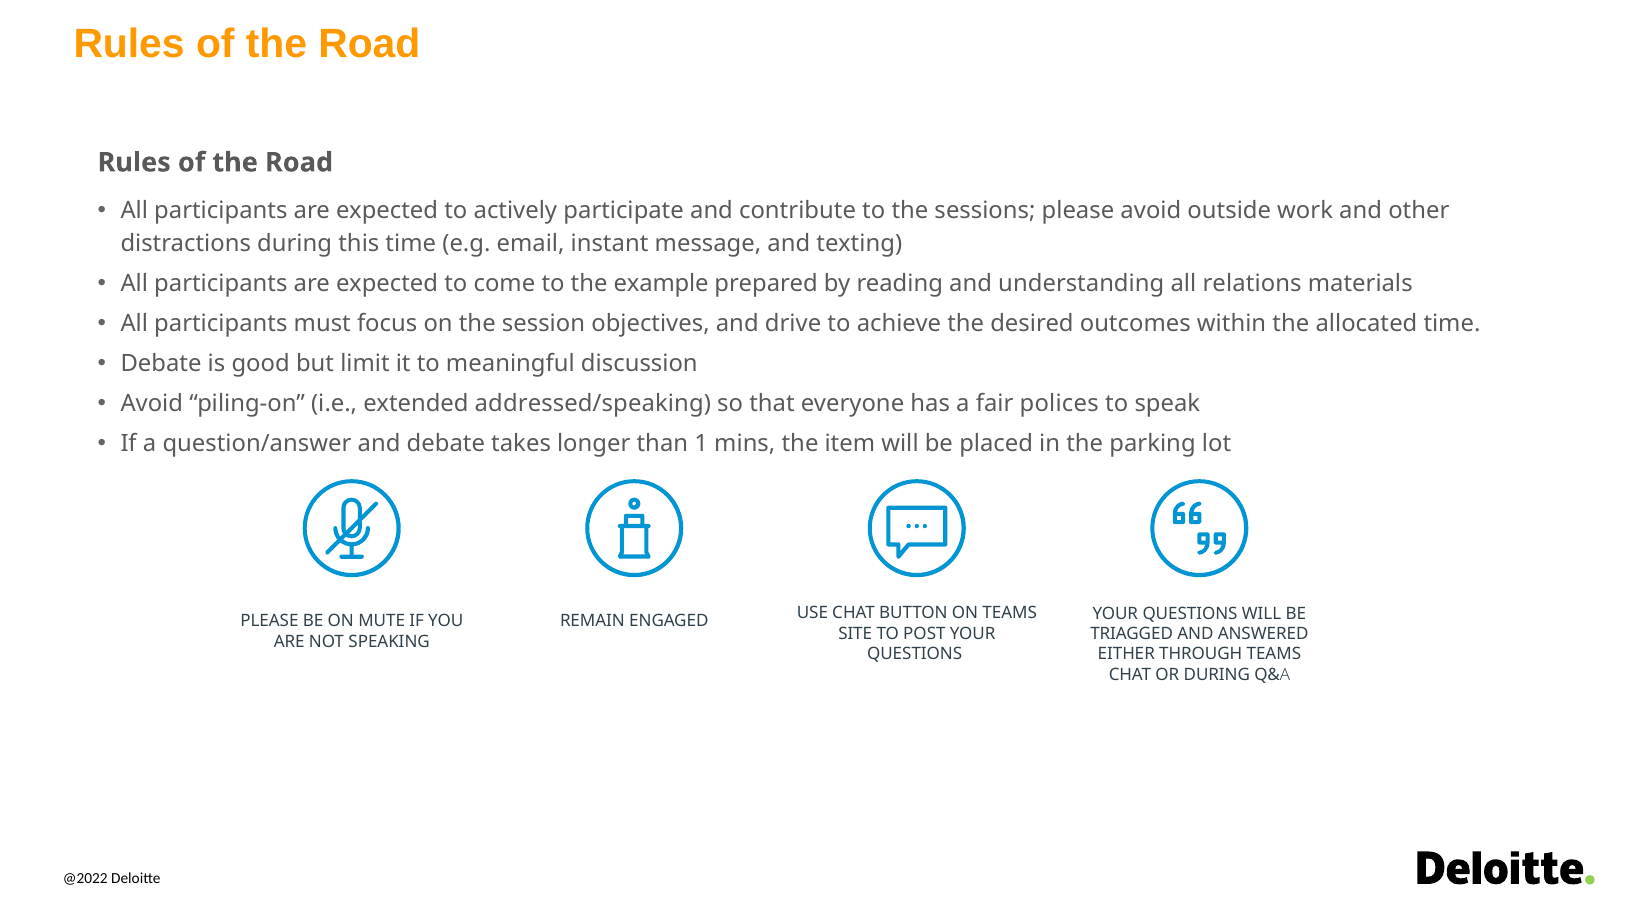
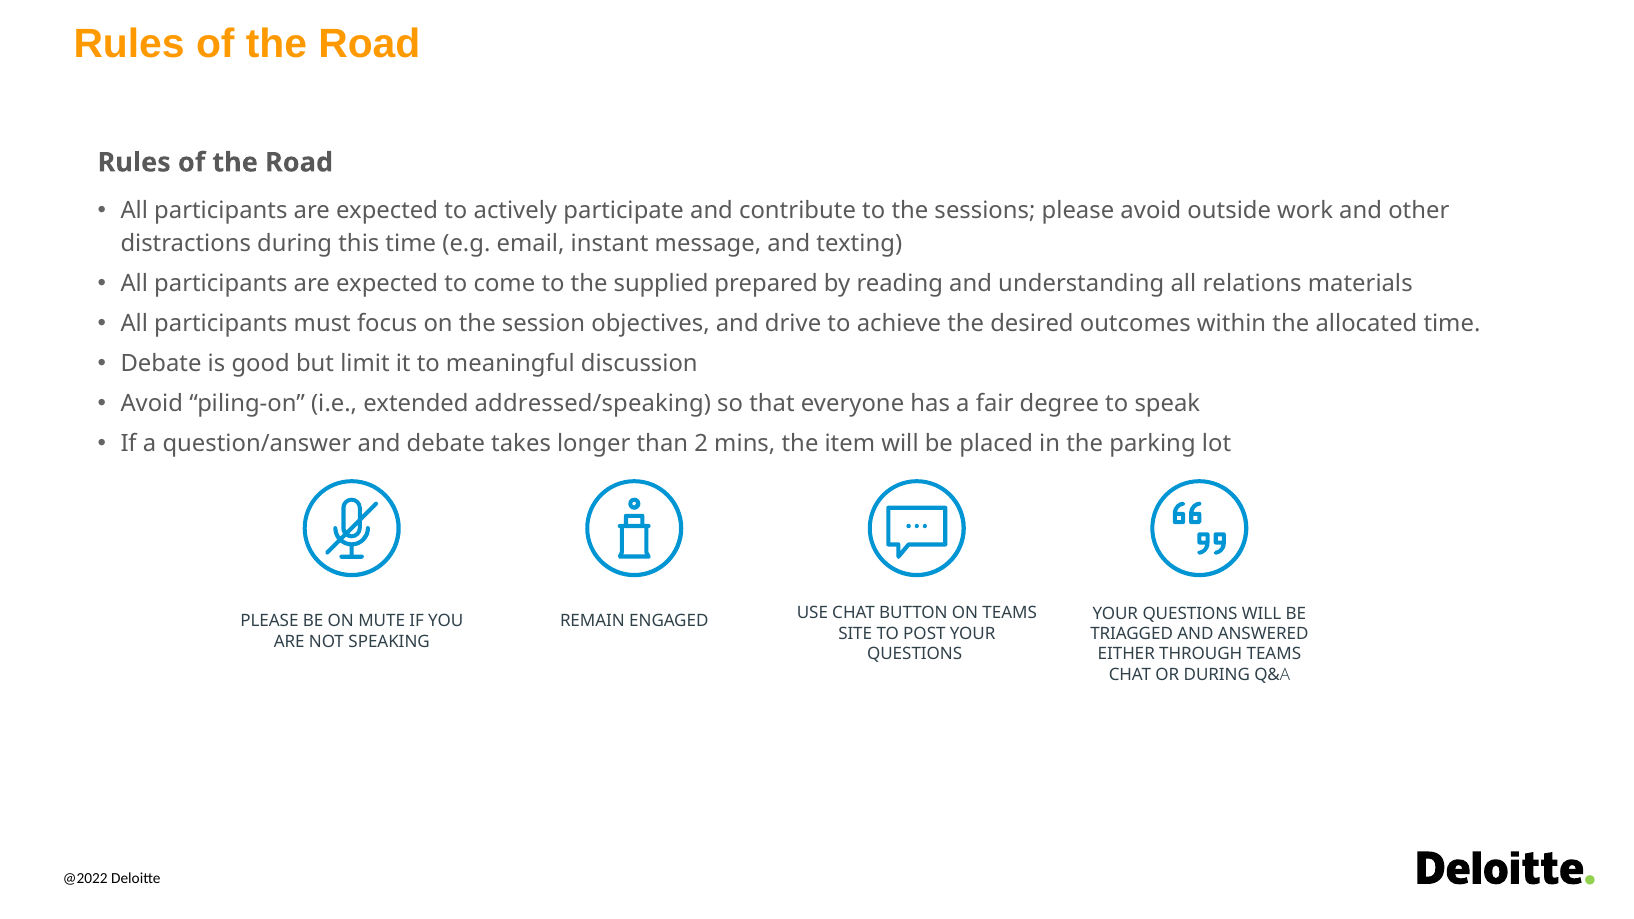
example: example -> supplied
polices: polices -> degree
1: 1 -> 2
